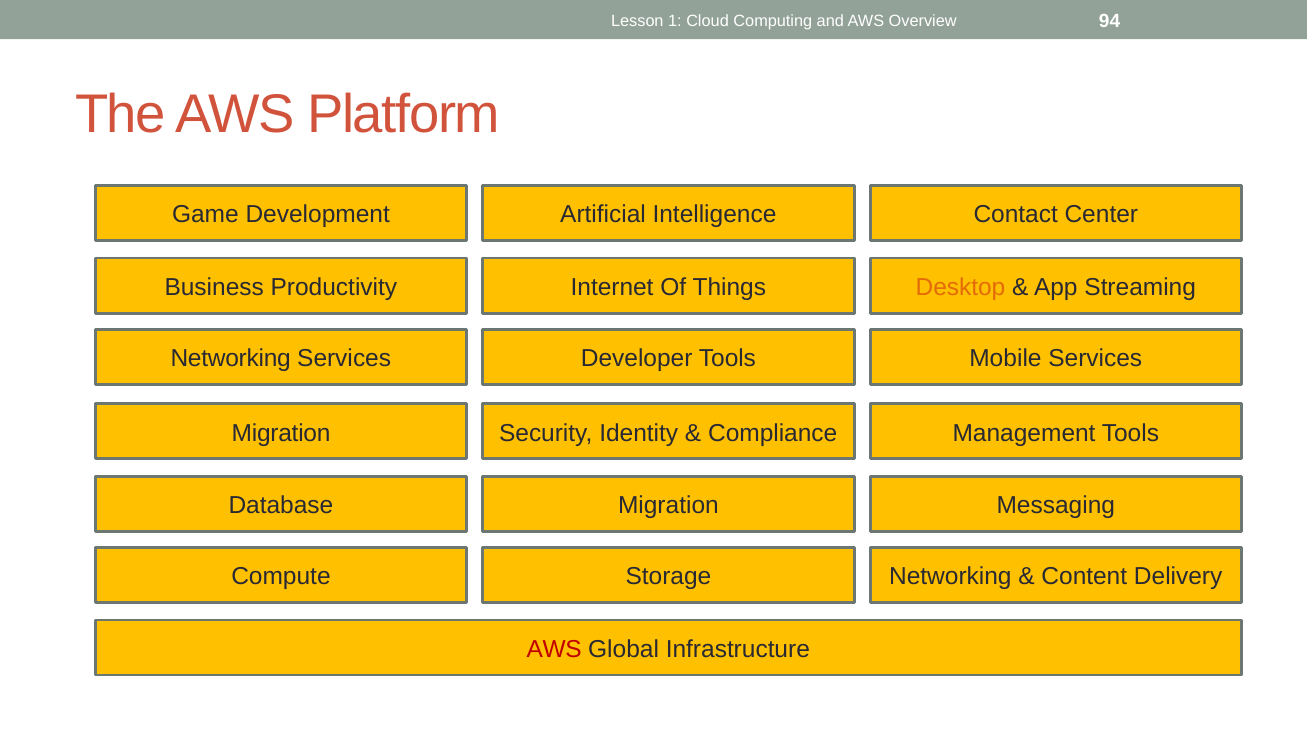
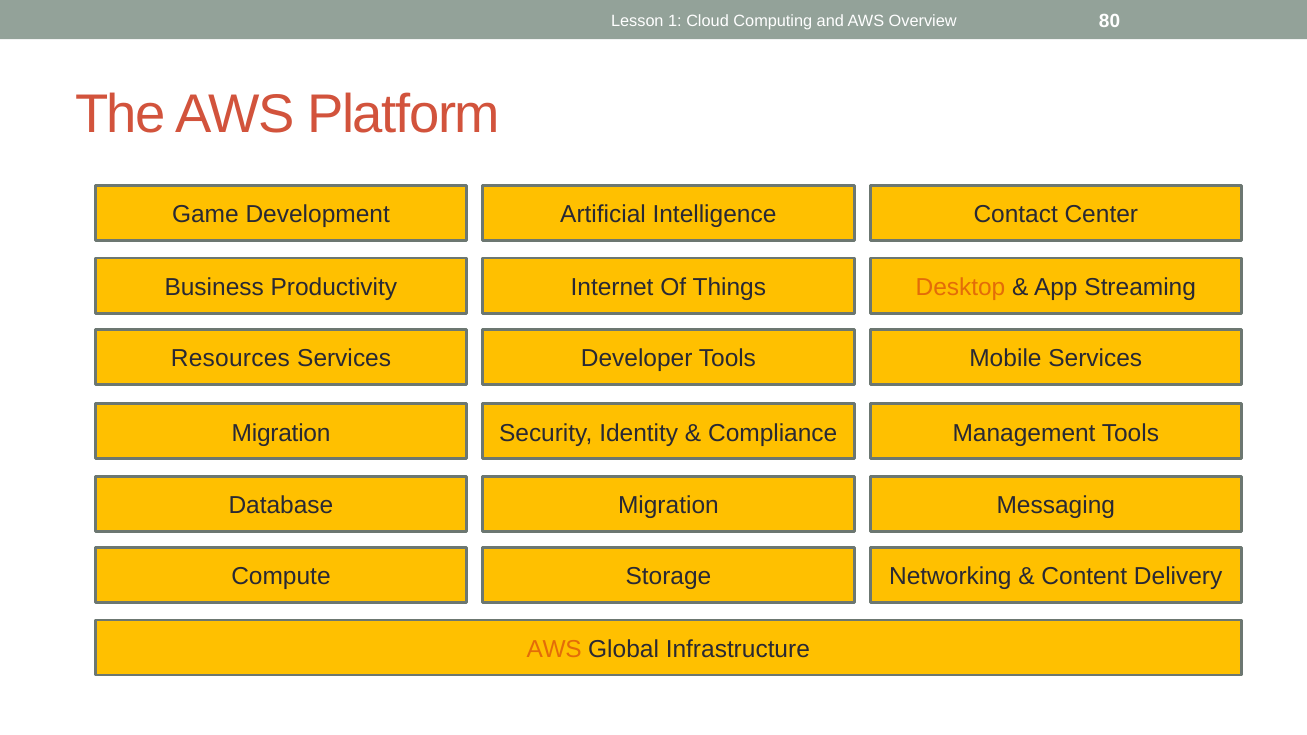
94: 94 -> 80
Networking at (231, 359): Networking -> Resources
AWS at (554, 649) colour: red -> orange
